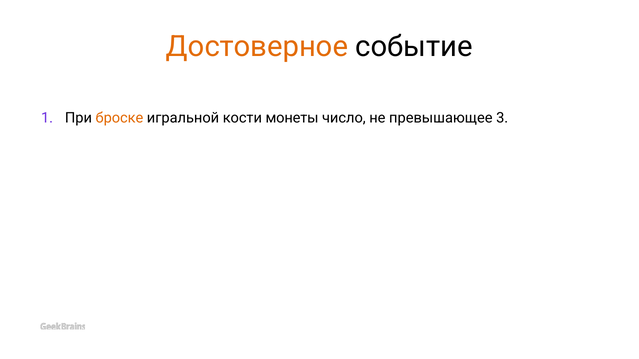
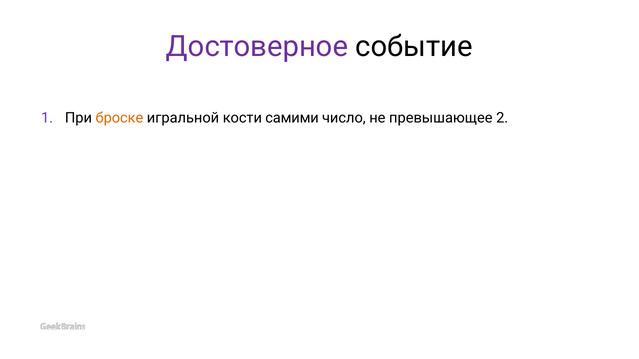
Достоверное colour: orange -> purple
монеты: монеты -> самими
3: 3 -> 2
